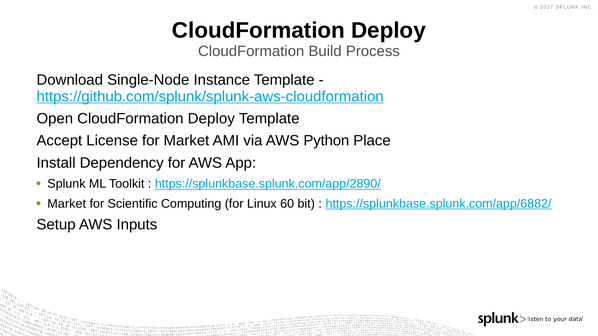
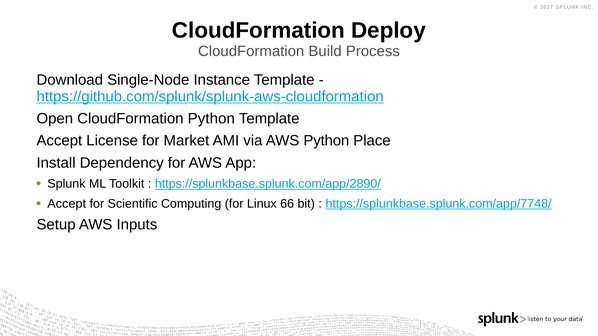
Open CloudFormation Deploy: Deploy -> Python
Market at (67, 204): Market -> Accept
60: 60 -> 66
https://splunkbase.splunk.com/app/6882/: https://splunkbase.splunk.com/app/6882/ -> https://splunkbase.splunk.com/app/7748/
